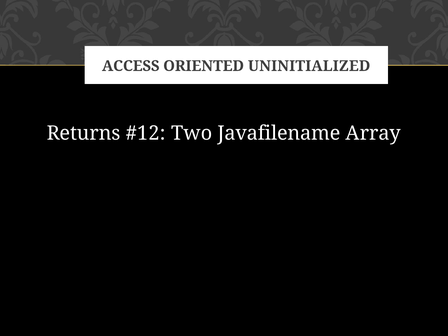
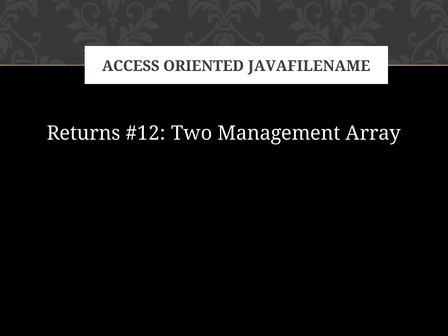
UNINITIALIZED: UNINITIALIZED -> JAVAFILENAME
Javafilename: Javafilename -> Management
